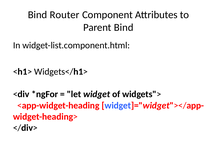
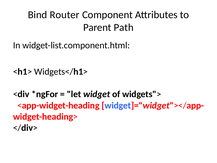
Parent Bind: Bind -> Path
